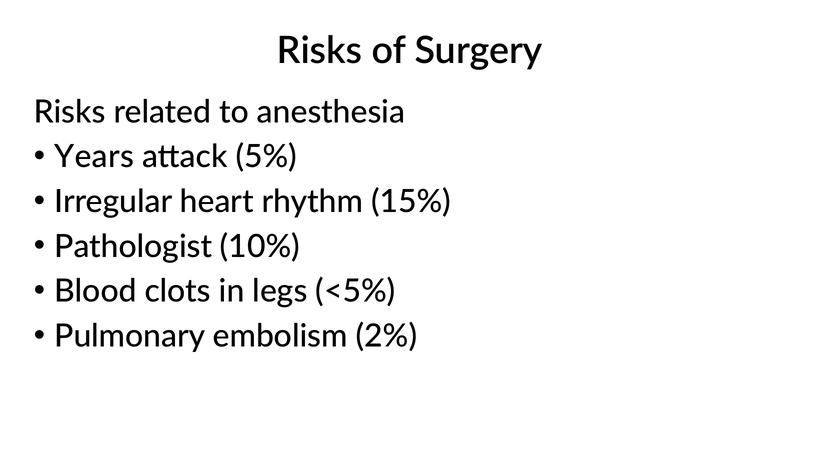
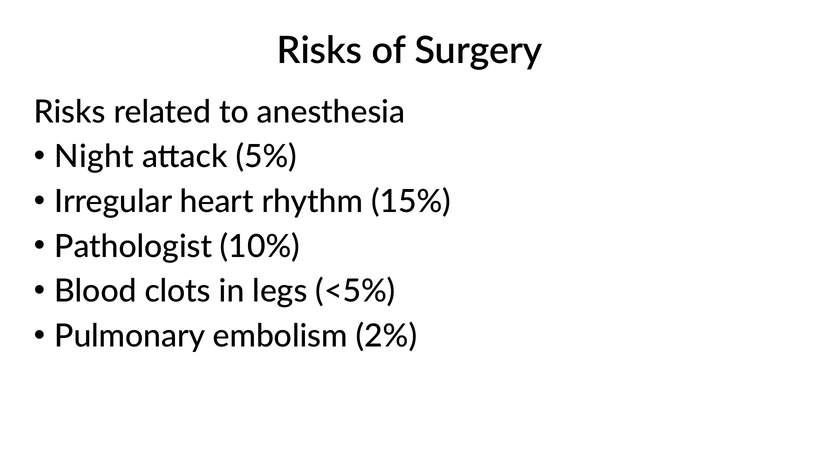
Years: Years -> Night
